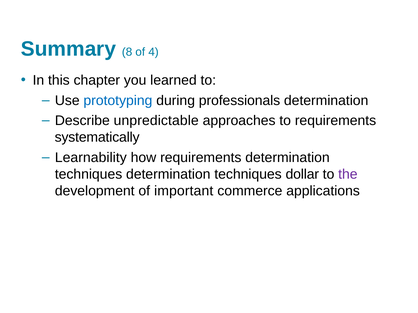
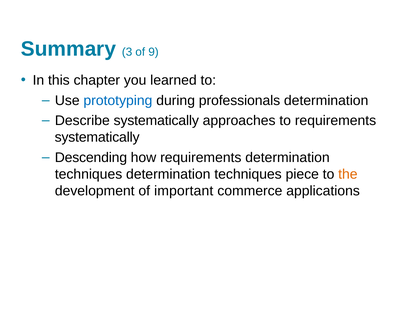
8: 8 -> 3
4: 4 -> 9
Describe unpredictable: unpredictable -> systematically
Learnability: Learnability -> Descending
dollar: dollar -> piece
the colour: purple -> orange
